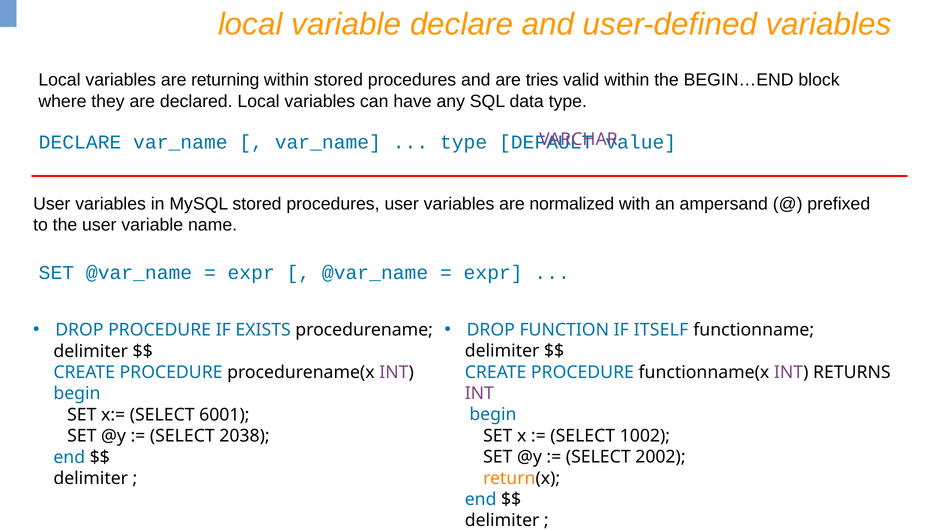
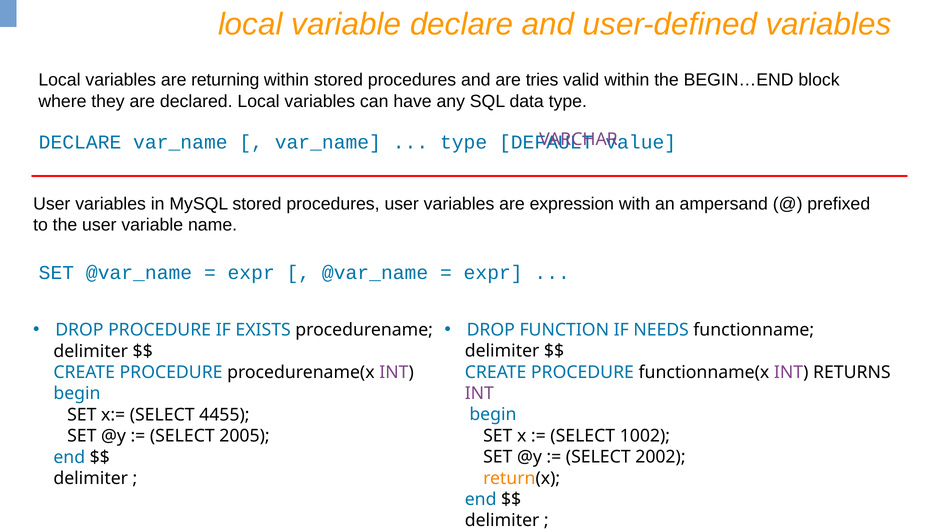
normalized: normalized -> expression
ITSELF: ITSELF -> NEEDS
6001: 6001 -> 4455
2038: 2038 -> 2005
